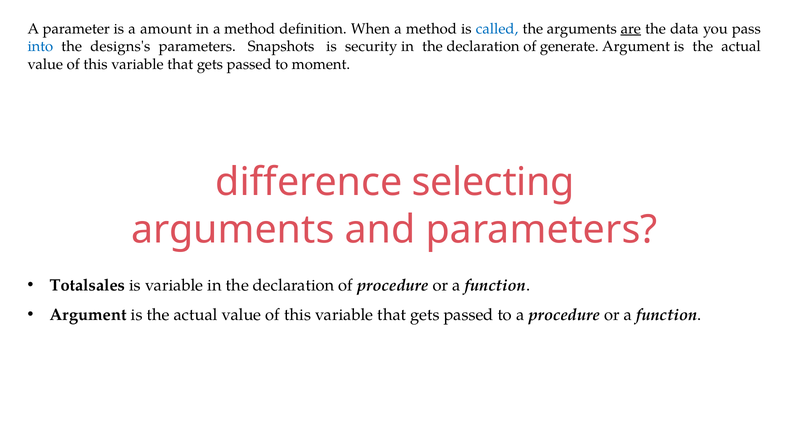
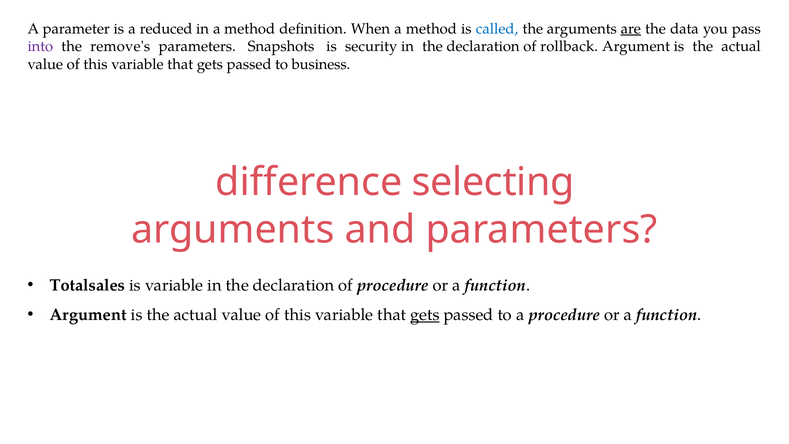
amount: amount -> reduced
into colour: blue -> purple
designs's: designs's -> remove's
generate: generate -> rollback
moment: moment -> business
gets at (425, 315) underline: none -> present
